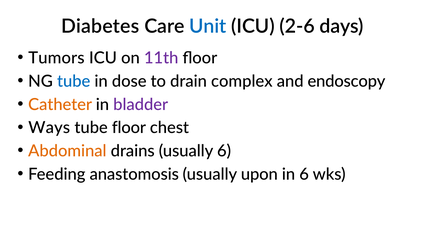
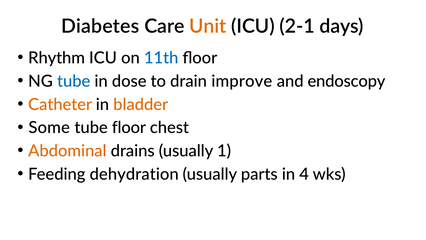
Unit colour: blue -> orange
2-6: 2-6 -> 2-1
Tumors: Tumors -> Rhythm
11th colour: purple -> blue
complex: complex -> improve
bladder colour: purple -> orange
Ways: Ways -> Some
usually 6: 6 -> 1
anastomosis: anastomosis -> dehydration
upon: upon -> parts
in 6: 6 -> 4
